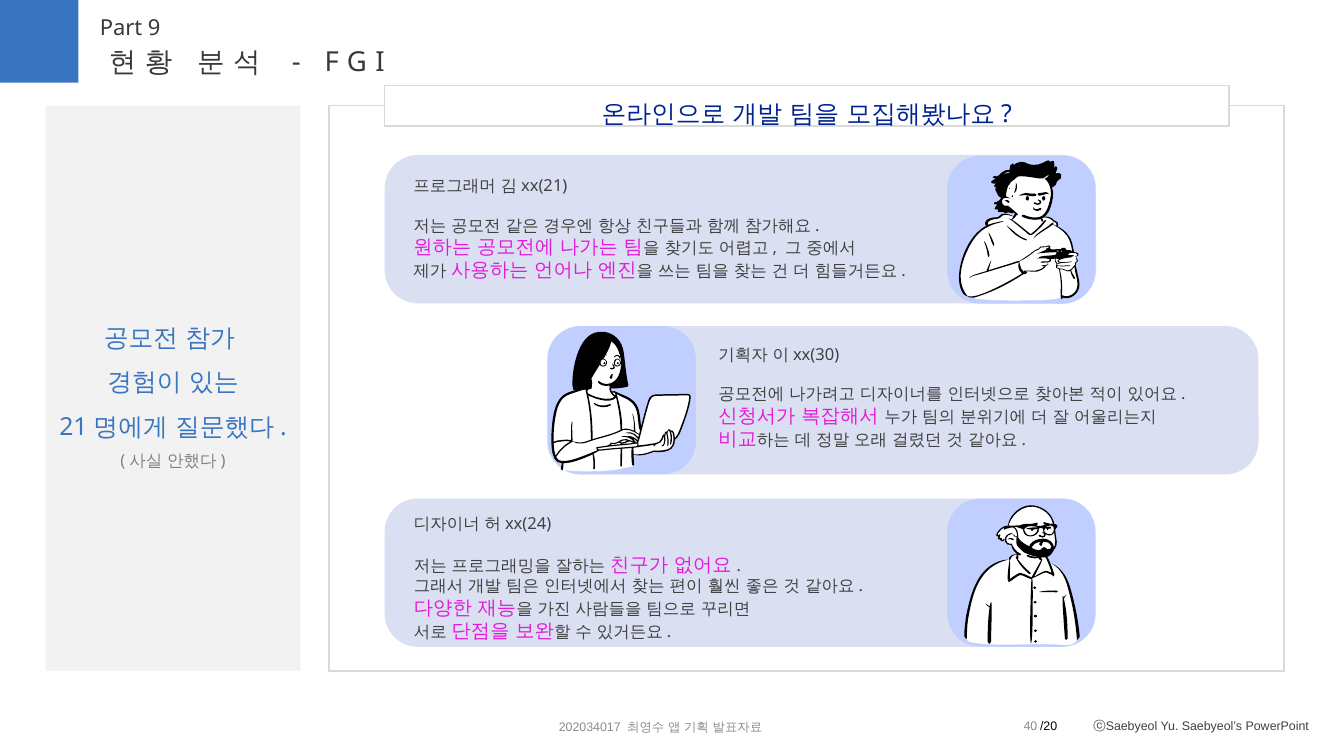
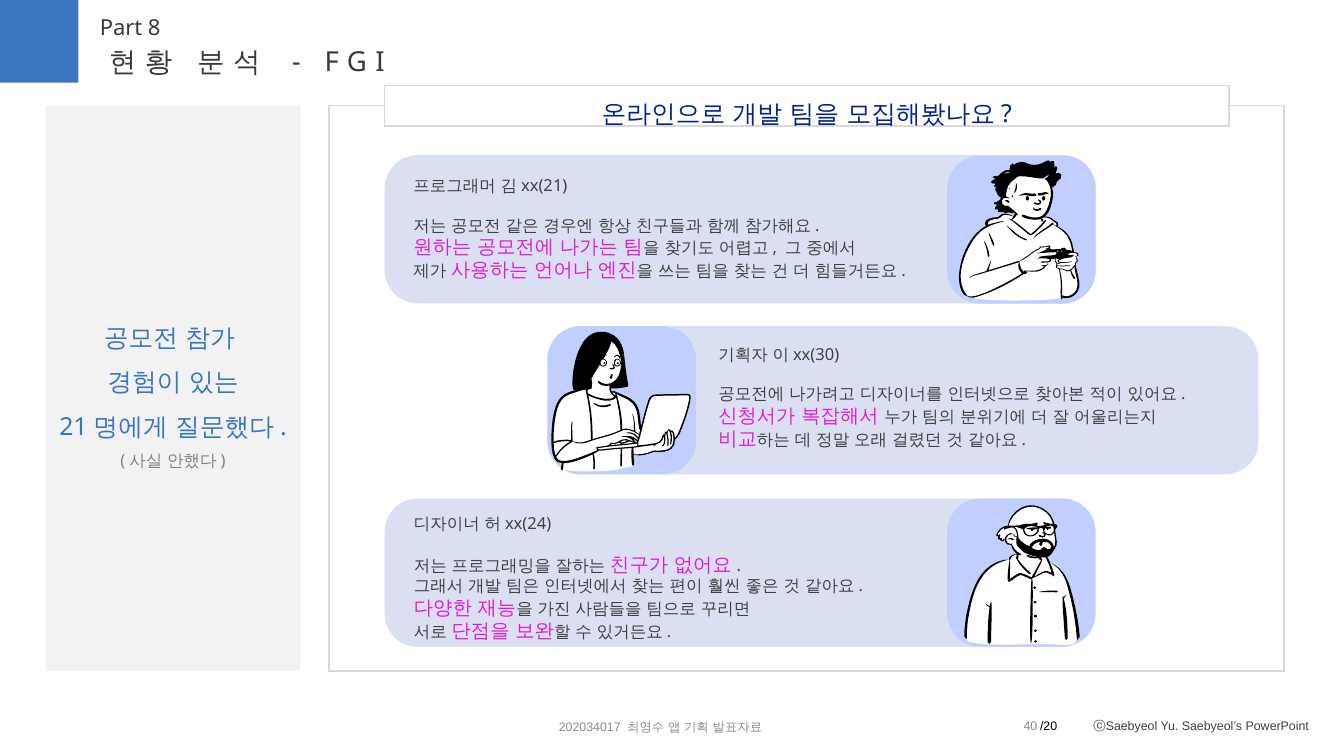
9: 9 -> 8
